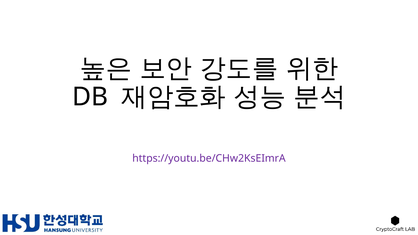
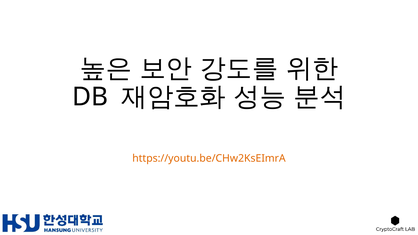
https://youtu.be/CHw2KsEImrA colour: purple -> orange
